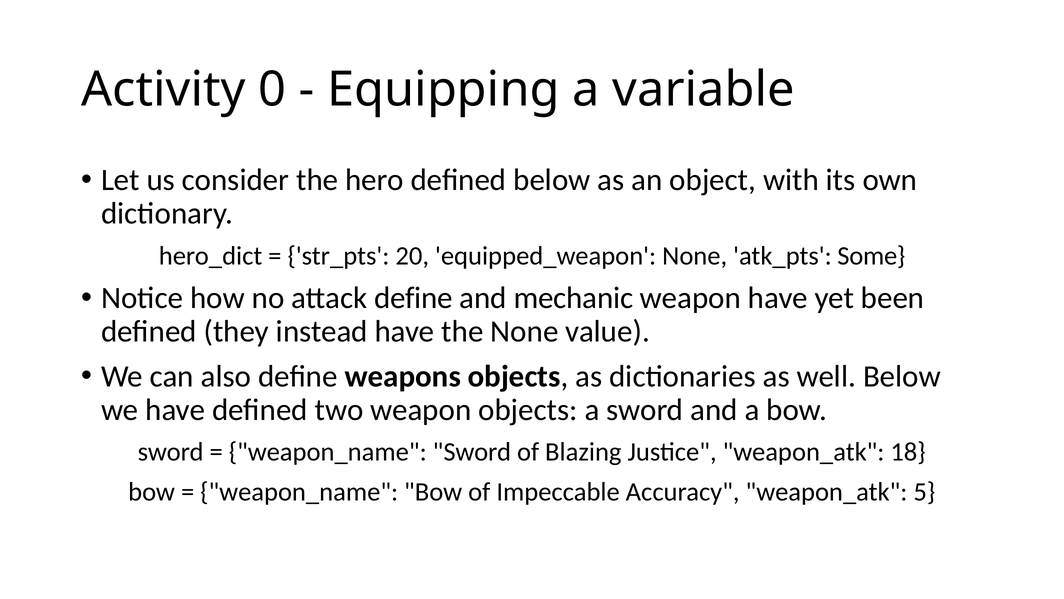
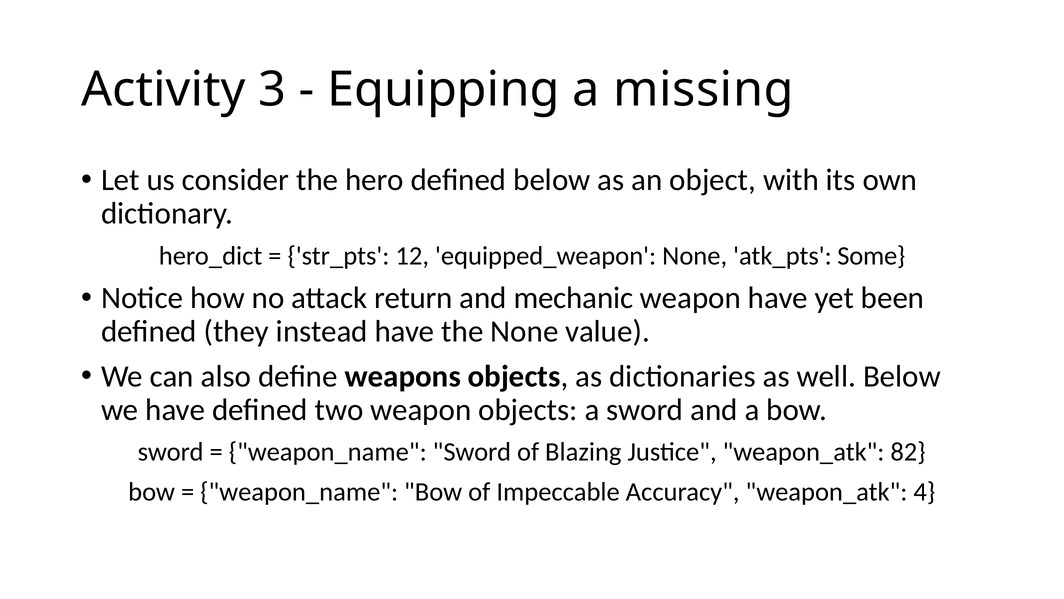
0: 0 -> 3
variable: variable -> missing
20: 20 -> 12
attack define: define -> return
18: 18 -> 82
5: 5 -> 4
